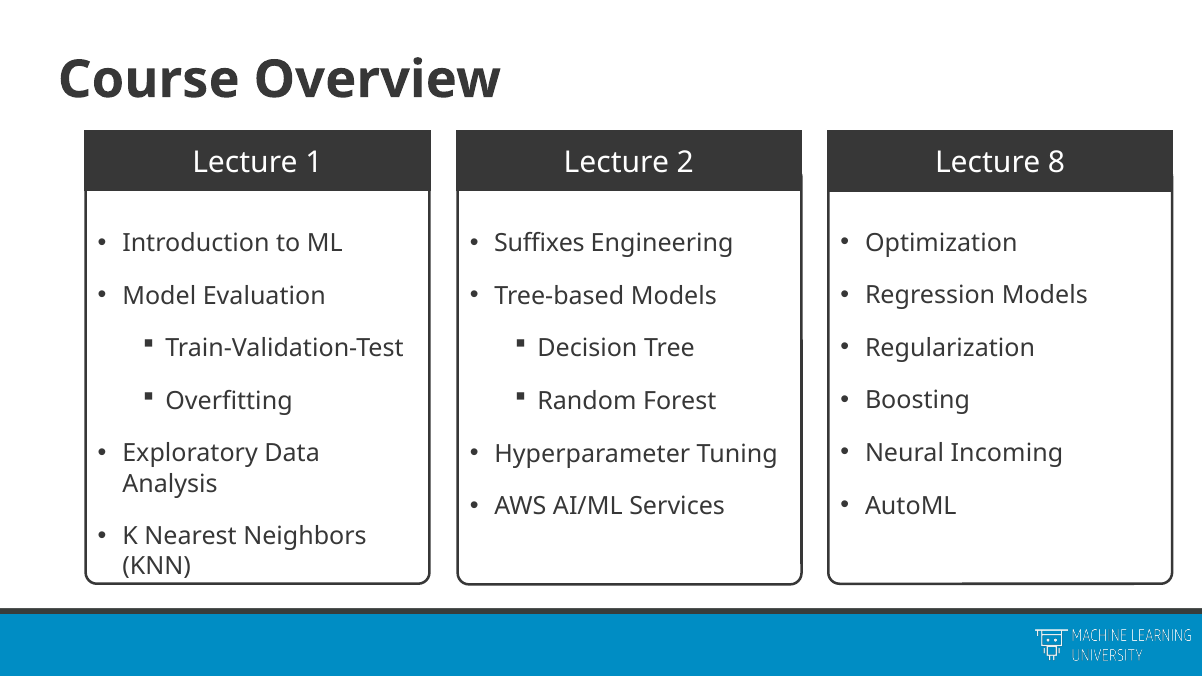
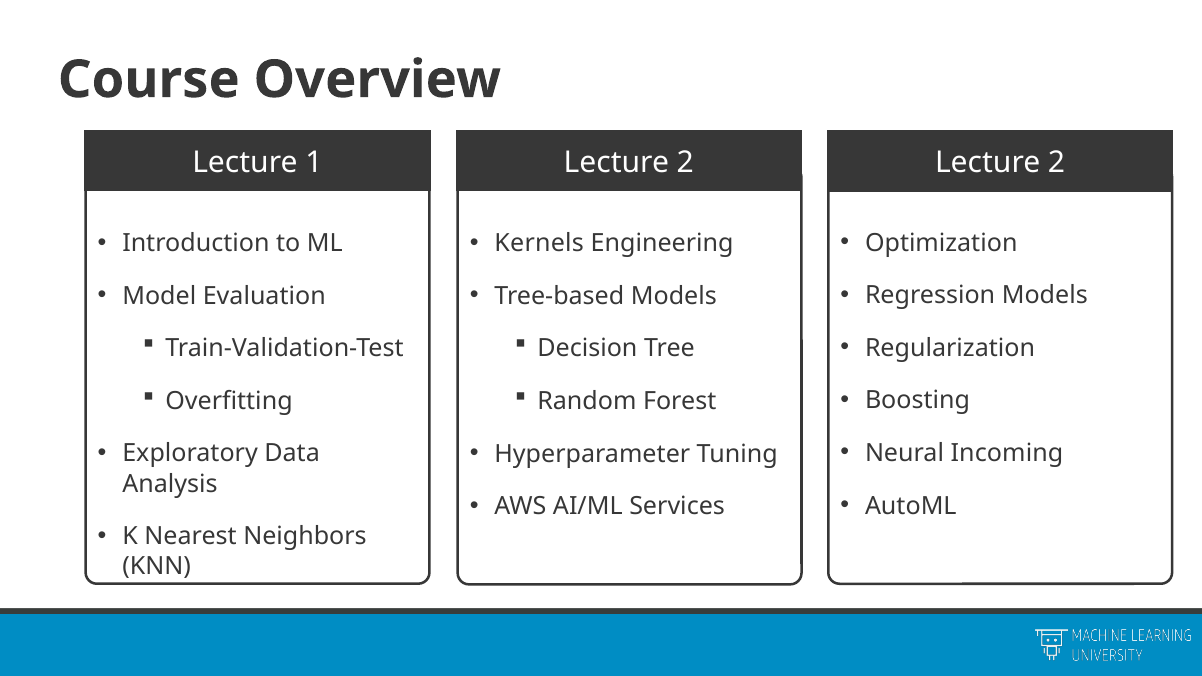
8 at (1057, 163): 8 -> 2
Suffixes: Suffixes -> Kernels
